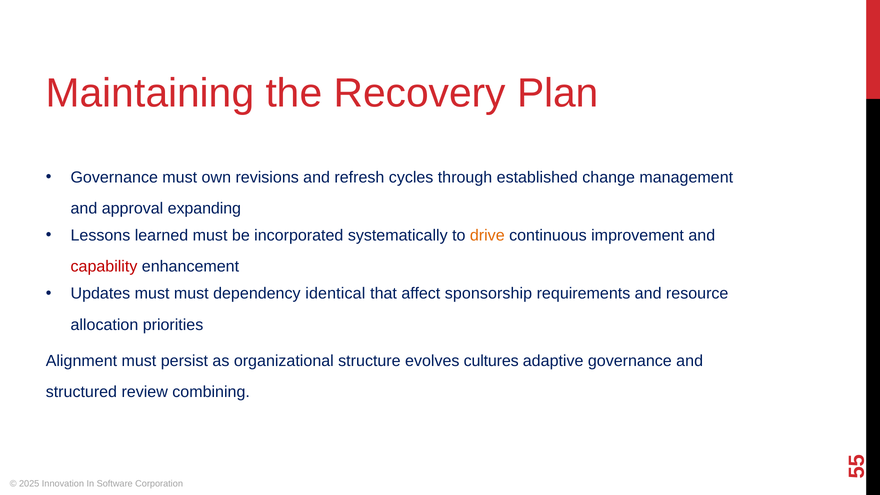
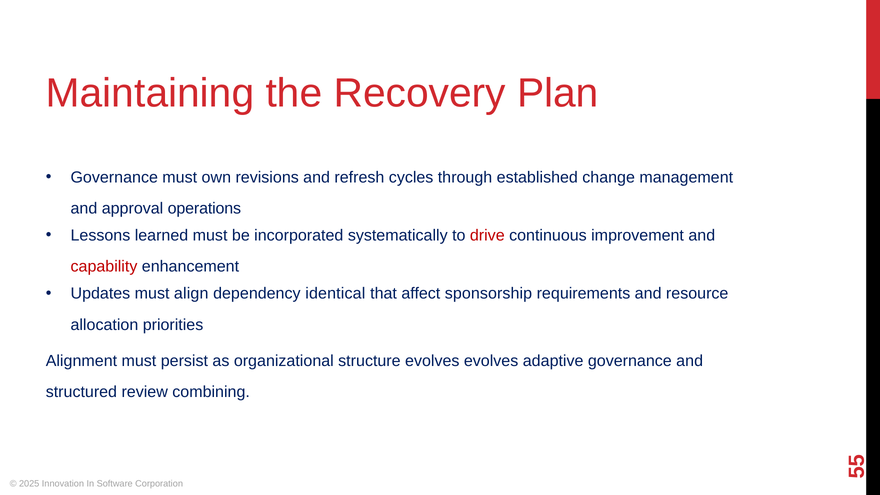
expanding: expanding -> operations
drive colour: orange -> red
must must: must -> align
evolves cultures: cultures -> evolves
